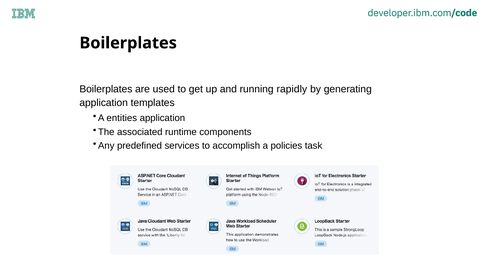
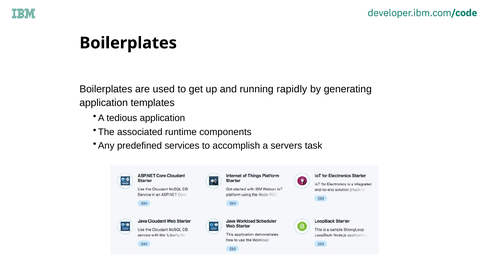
entities: entities -> tedious
policies: policies -> servers
